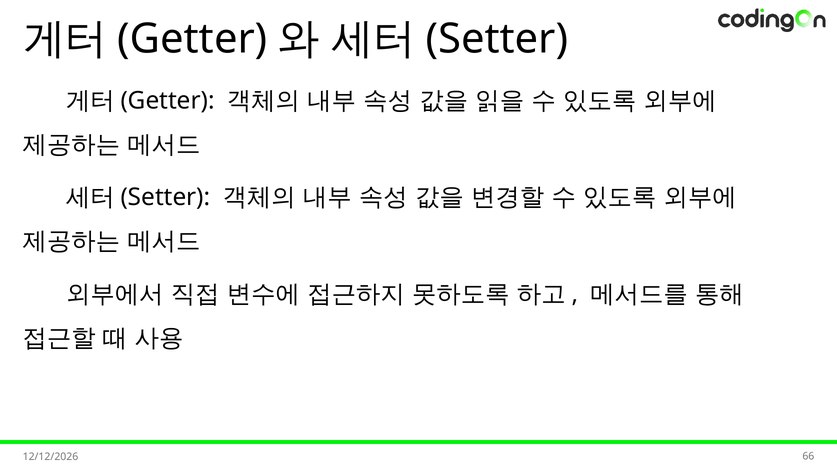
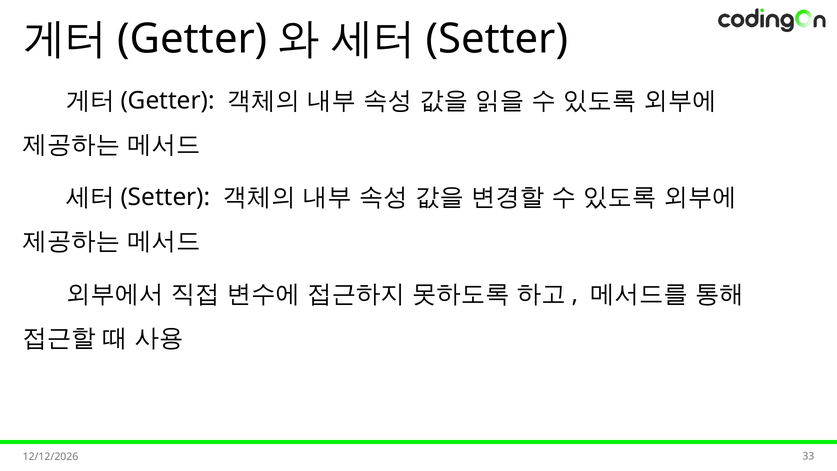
66: 66 -> 33
